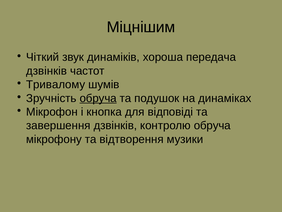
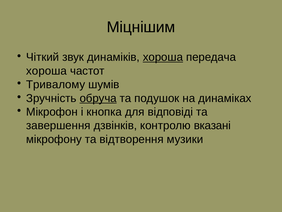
хороша at (163, 57) underline: none -> present
дзвінків at (47, 71): дзвінків -> хороша
контролю обруча: обруча -> вказані
